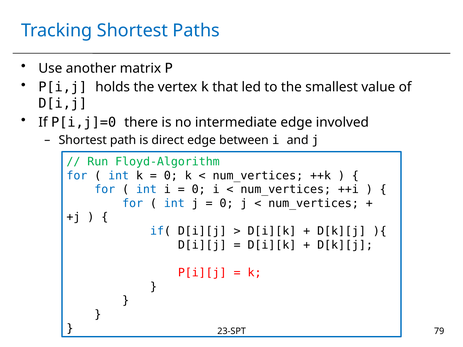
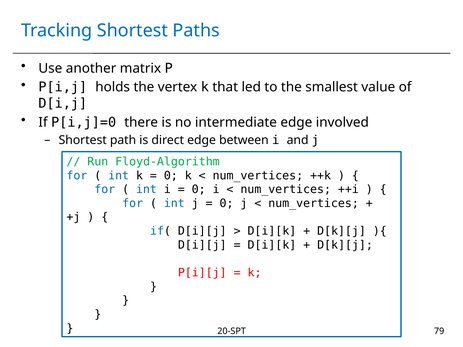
23-SPT: 23-SPT -> 20-SPT
